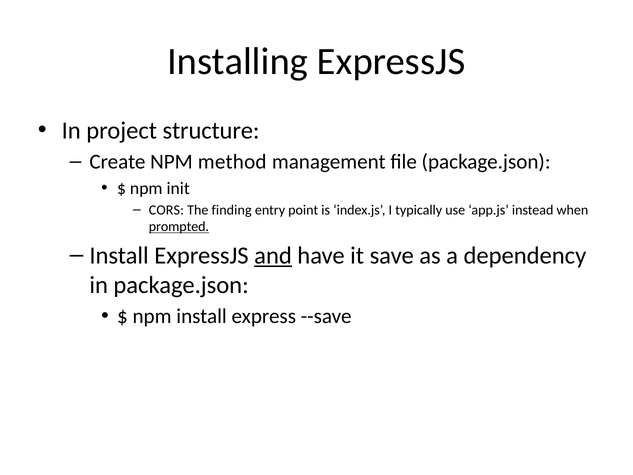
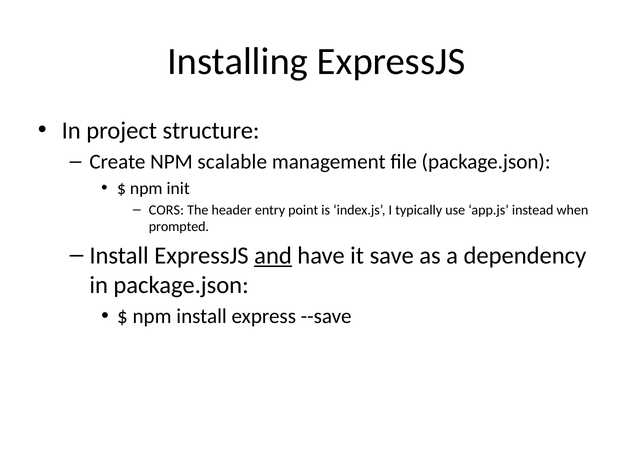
method: method -> scalable
finding: finding -> header
prompted underline: present -> none
